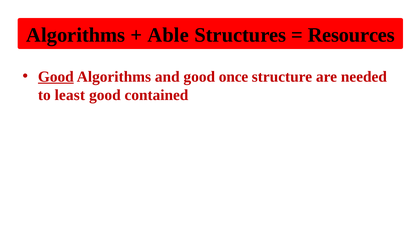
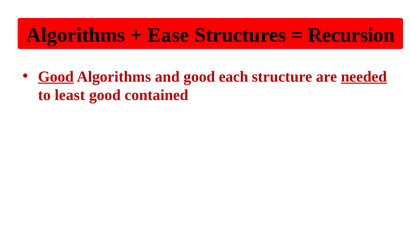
Able: Able -> Ease
Resources: Resources -> Recursion
once: once -> each
needed underline: none -> present
